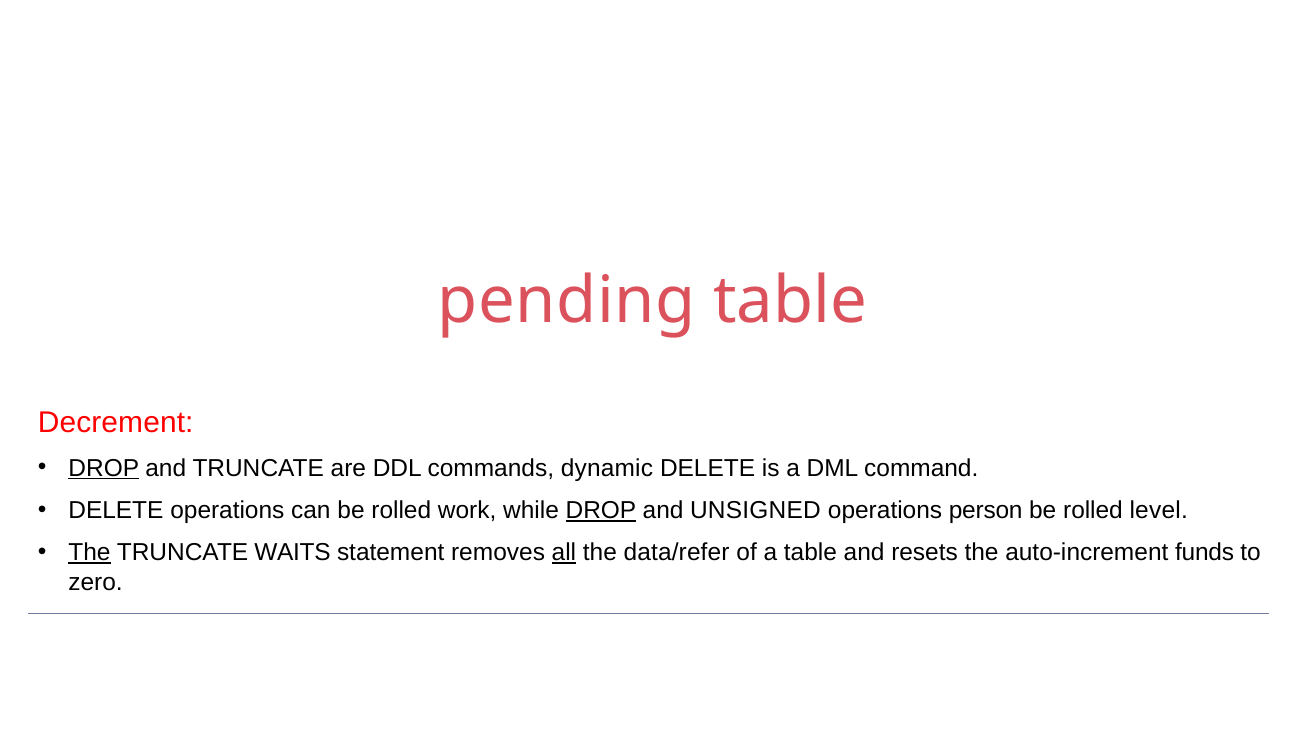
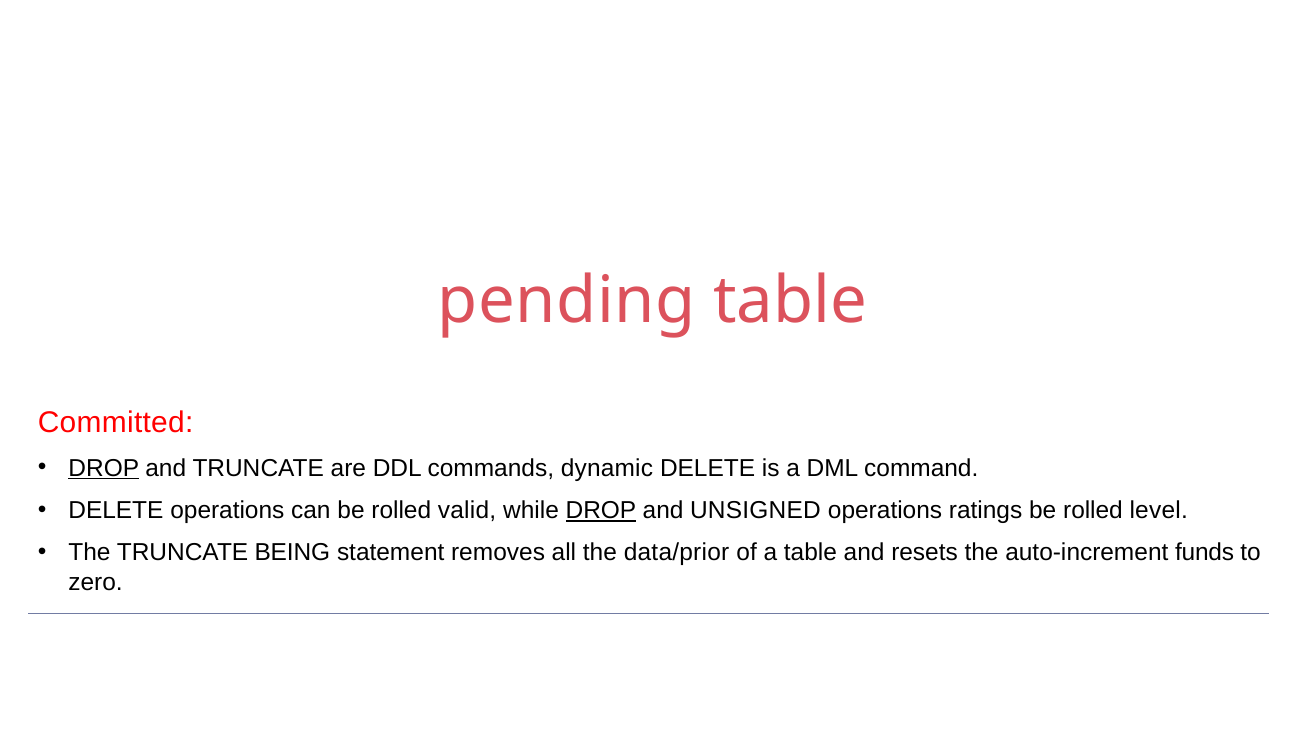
Decrement: Decrement -> Committed
work: work -> valid
person: person -> ratings
The at (90, 553) underline: present -> none
WAITS: WAITS -> BEING
all underline: present -> none
data/refer: data/refer -> data/prior
